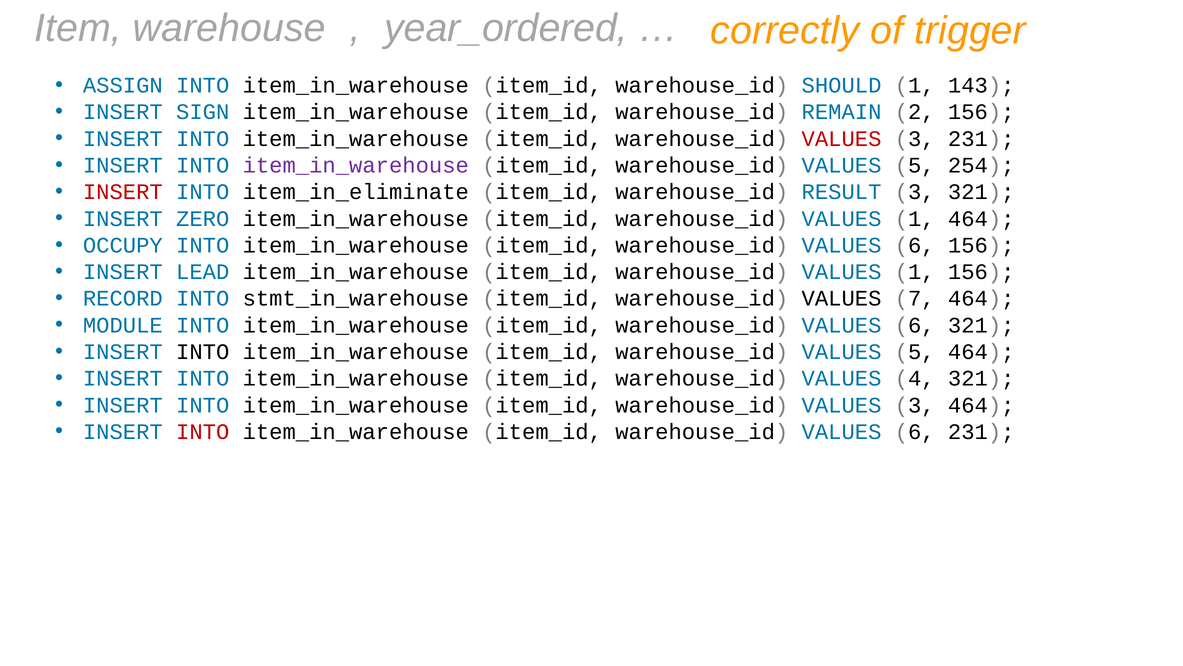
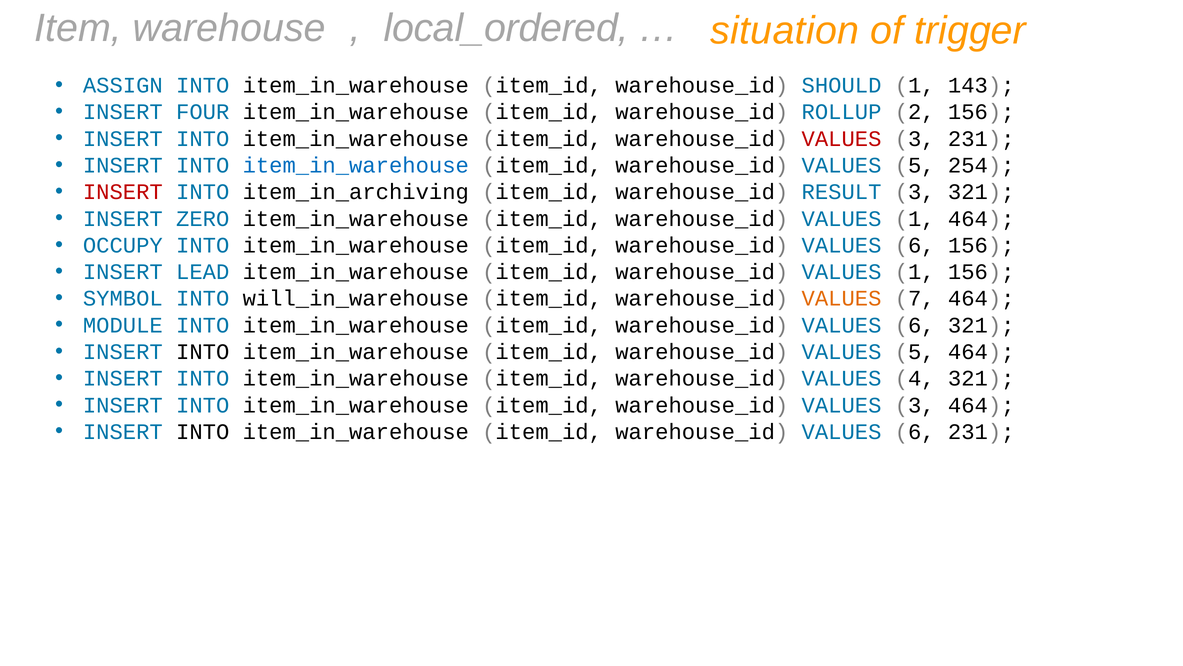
year_ordered: year_ordered -> local_ordered
correctly: correctly -> situation
SIGN: SIGN -> FOUR
REMAIN: REMAIN -> ROLLUP
item_in_warehouse at (356, 165) colour: purple -> blue
item_in_eliminate: item_in_eliminate -> item_in_archiving
RECORD: RECORD -> SYMBOL
stmt_in_warehouse: stmt_in_warehouse -> will_in_warehouse
VALUES at (842, 298) colour: black -> orange
INTO at (203, 431) colour: red -> black
